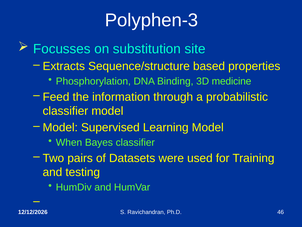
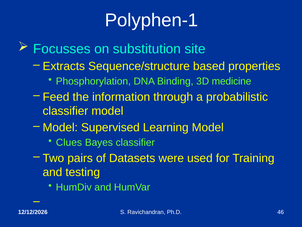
Polyphen-3: Polyphen-3 -> Polyphen-1
When: When -> Clues
